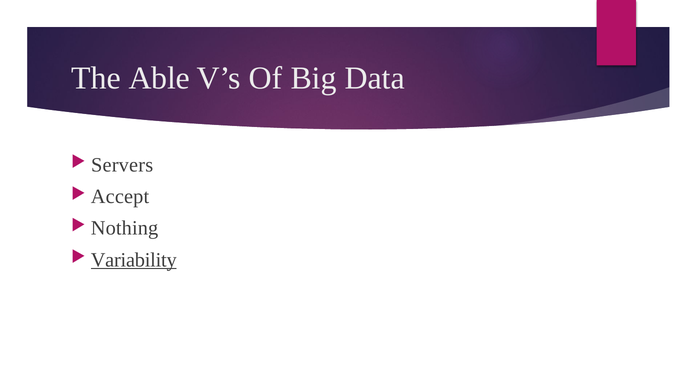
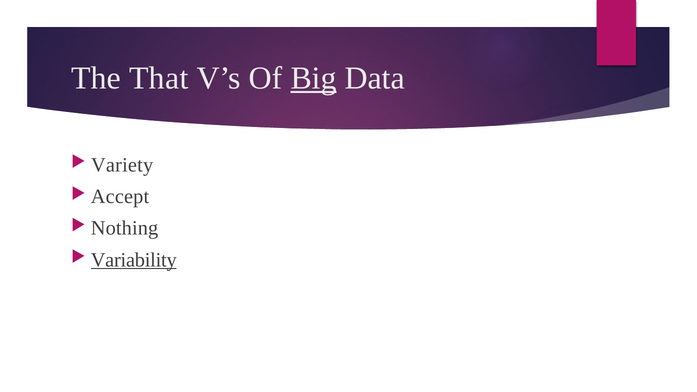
Able: Able -> That
Big underline: none -> present
Servers: Servers -> Variety
